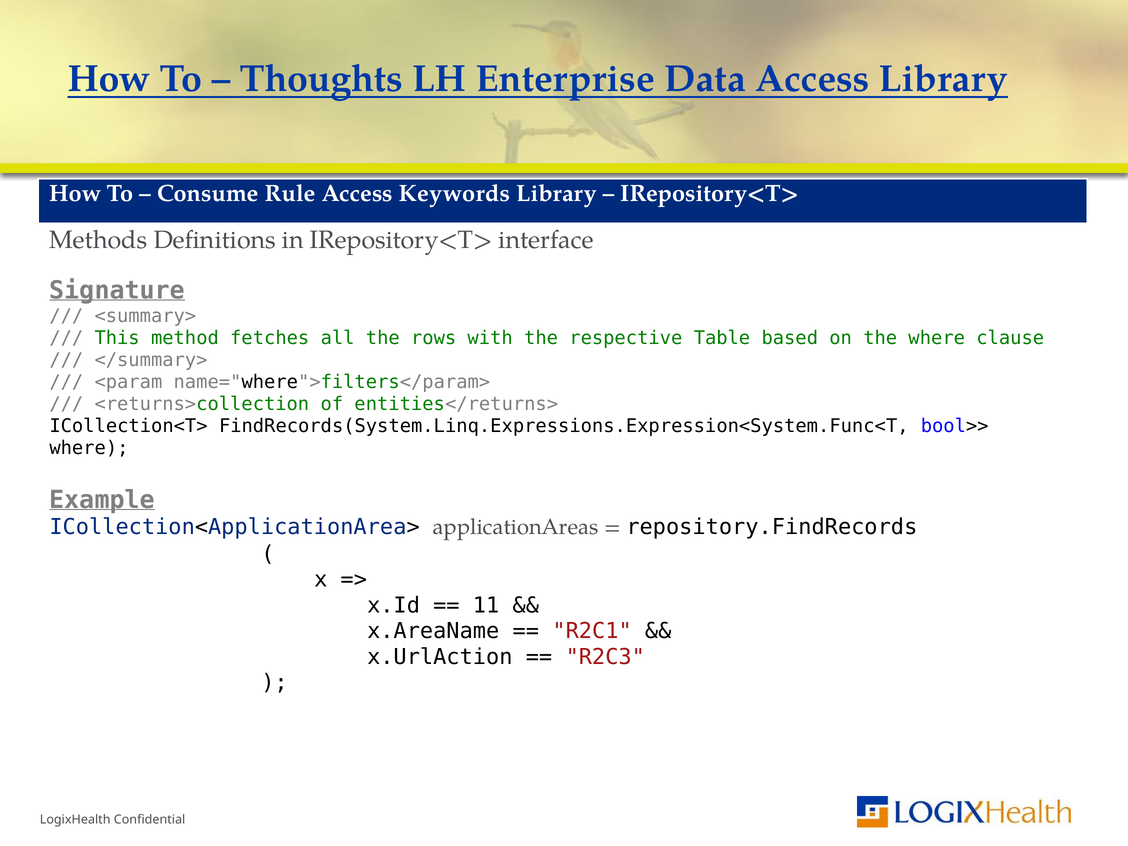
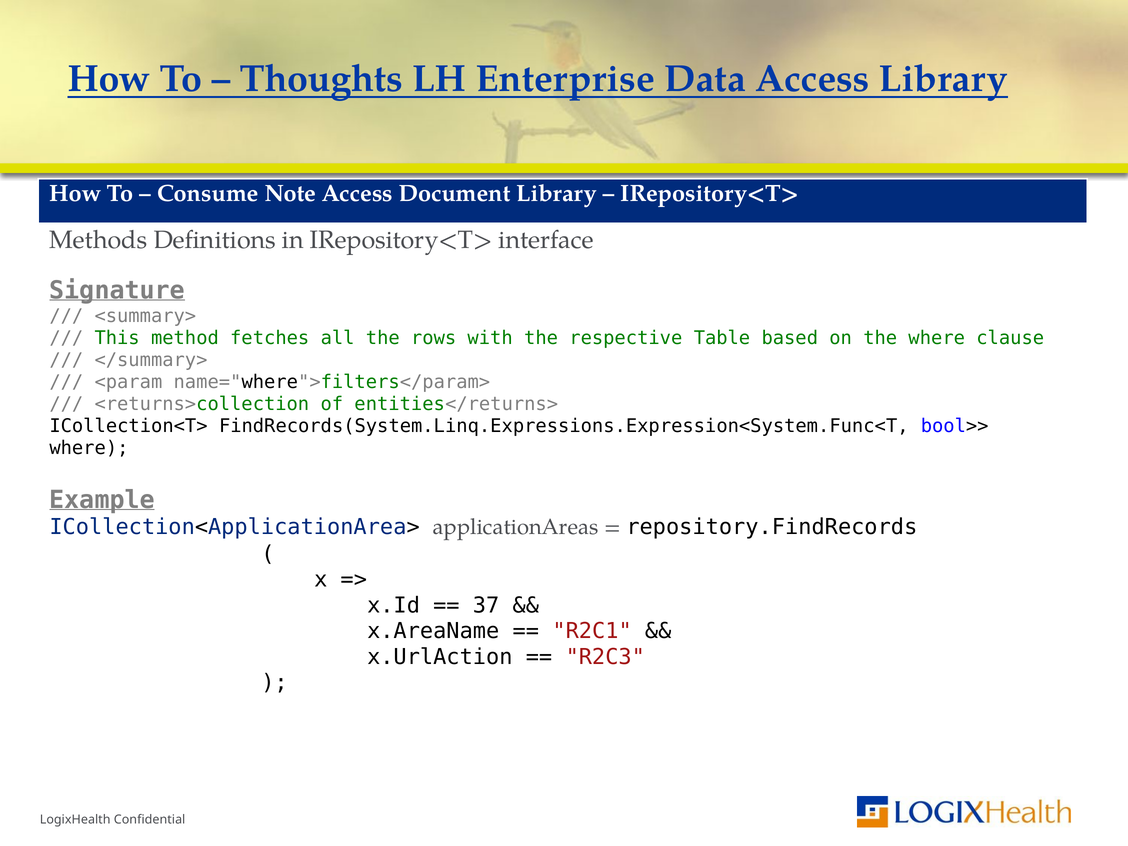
Rule: Rule -> Note
Keywords: Keywords -> Document
11: 11 -> 37
